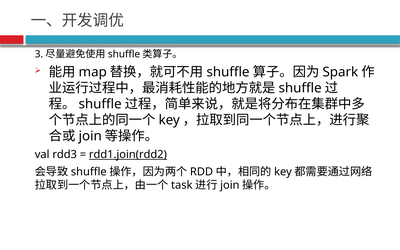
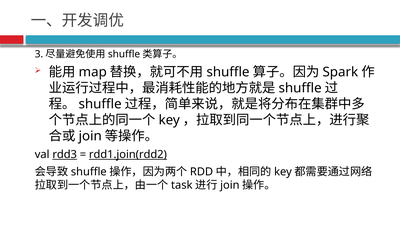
rdd3 underline: none -> present
